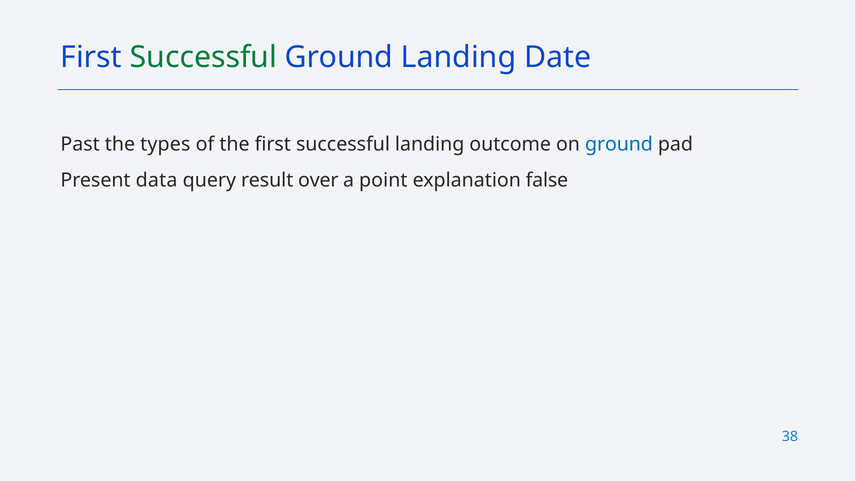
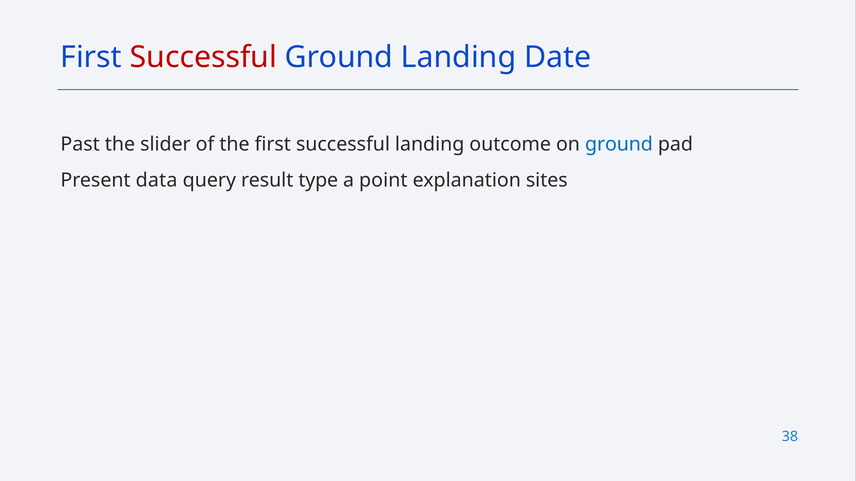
Successful at (203, 57) colour: green -> red
types: types -> slider
over: over -> type
false: false -> sites
